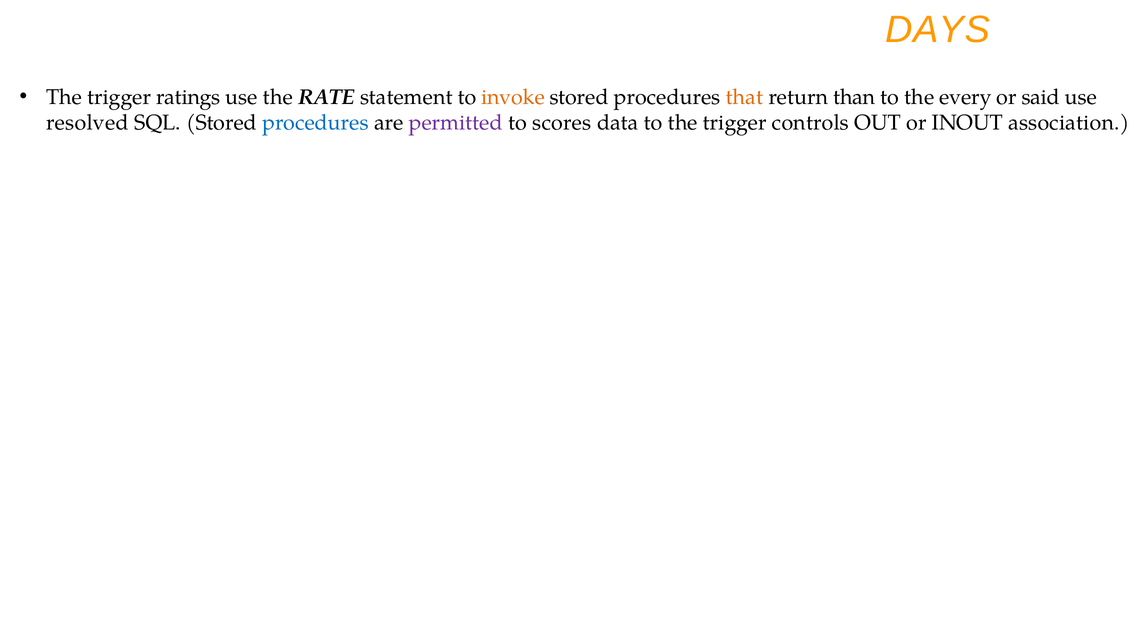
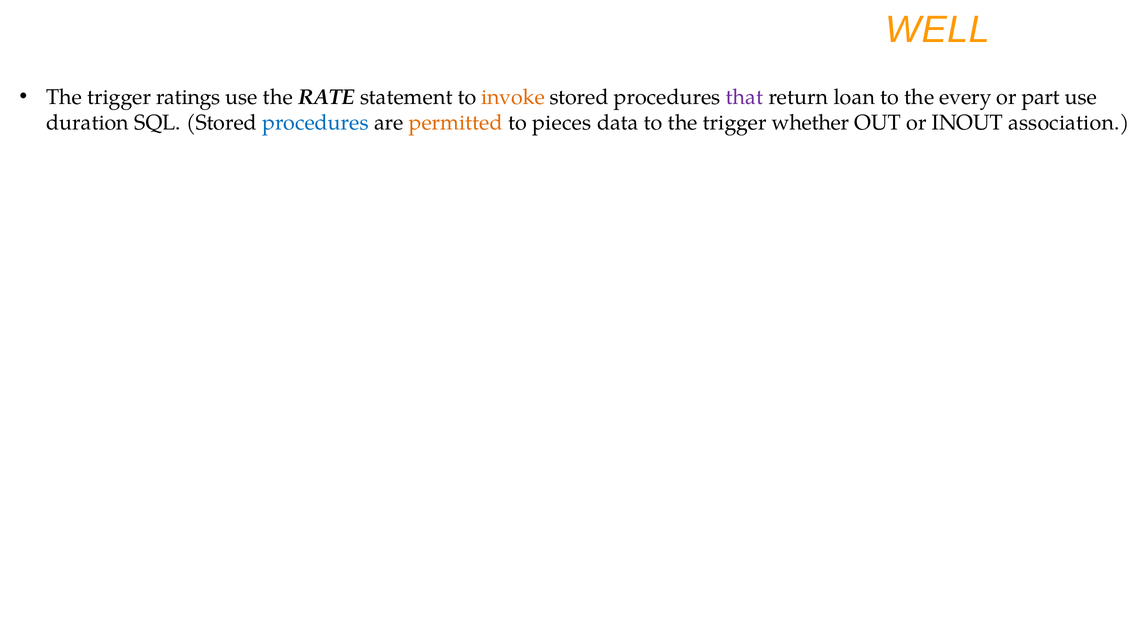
DAYS: DAYS -> WELL
that colour: orange -> purple
than: than -> loan
said: said -> part
resolved: resolved -> duration
permitted colour: purple -> orange
scores: scores -> pieces
controls: controls -> whether
